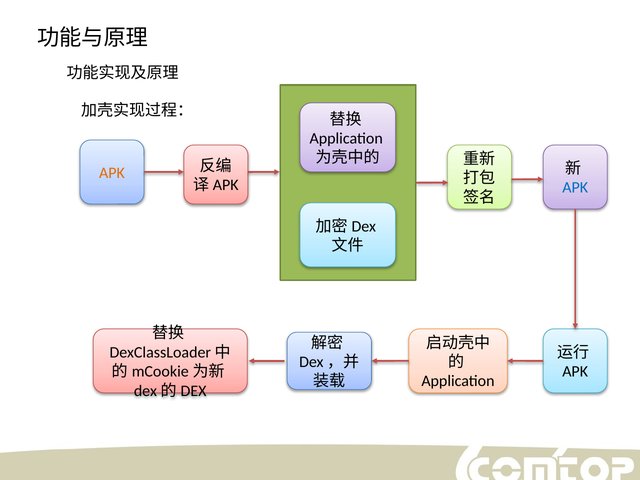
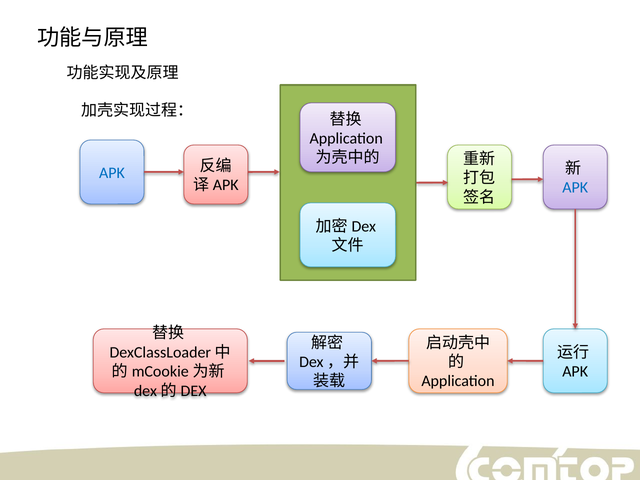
APK at (112, 173) colour: orange -> blue
